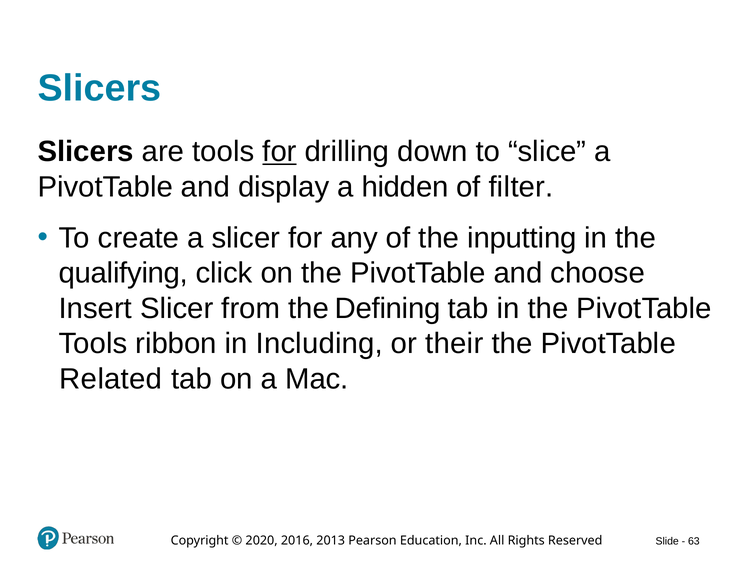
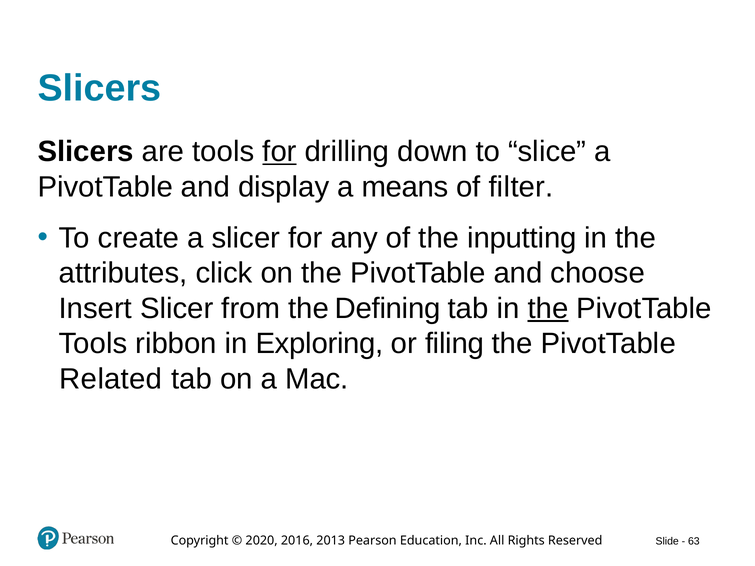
hidden: hidden -> means
qualifying: qualifying -> attributes
the at (548, 309) underline: none -> present
Including: Including -> Exploring
their: their -> filing
